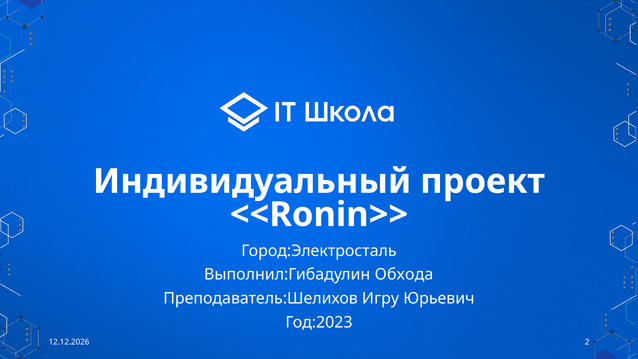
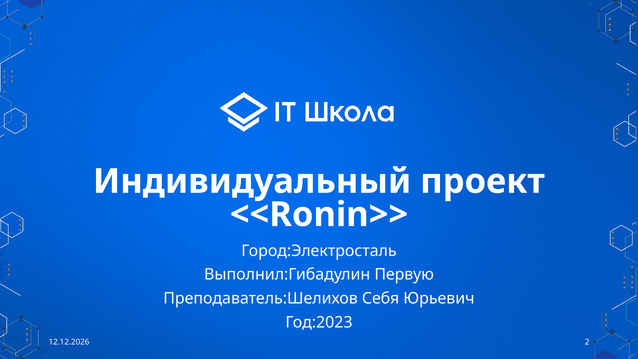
Обхода: Обхода -> Первую
Игру: Игру -> Себя
